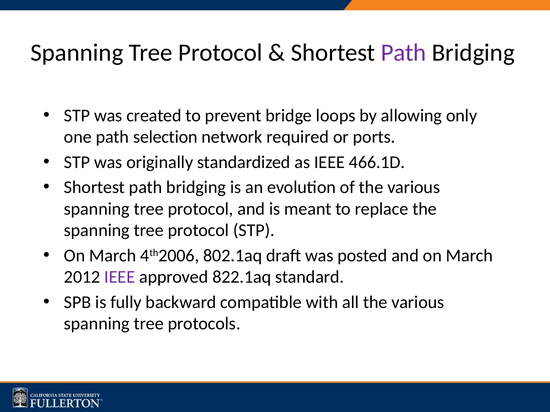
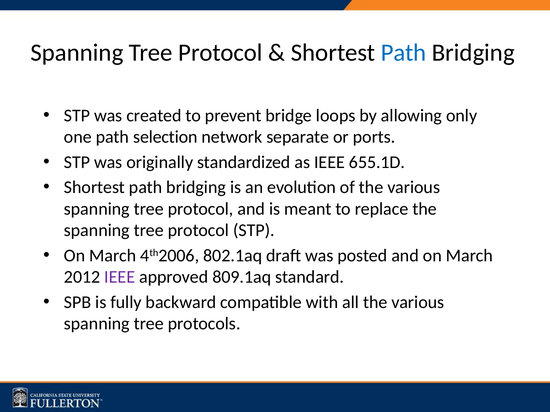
Path at (404, 53) colour: purple -> blue
required: required -> separate
466.1D: 466.1D -> 655.1D
822.1aq: 822.1aq -> 809.1aq
